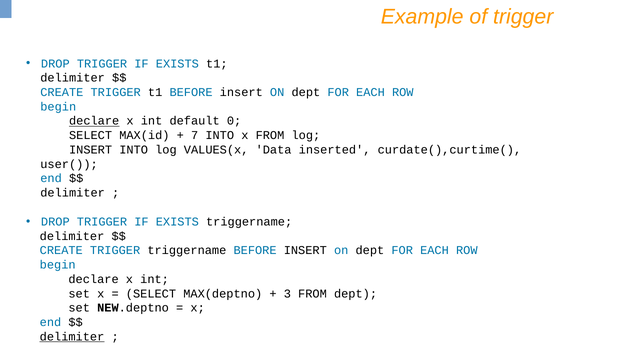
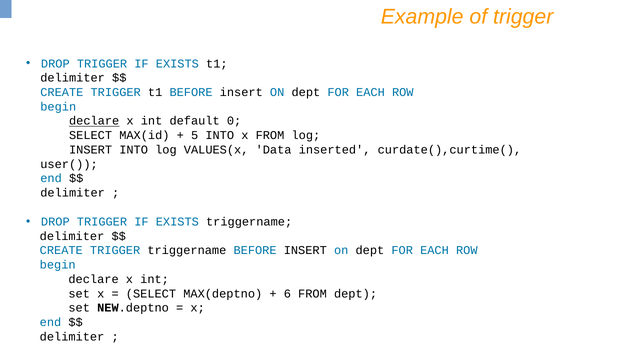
7: 7 -> 5
3: 3 -> 6
delimiter at (72, 337) underline: present -> none
